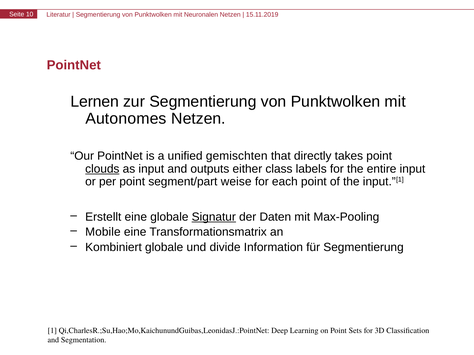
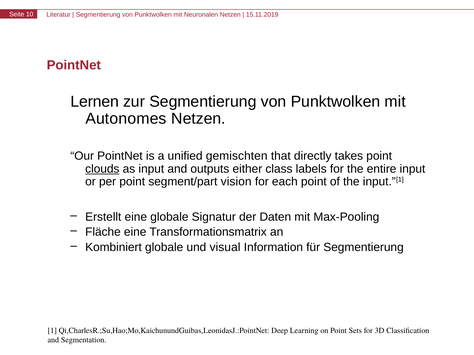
weise: weise -> vision
Signatur underline: present -> none
Mobile: Mobile -> Fläche
divide: divide -> visual
